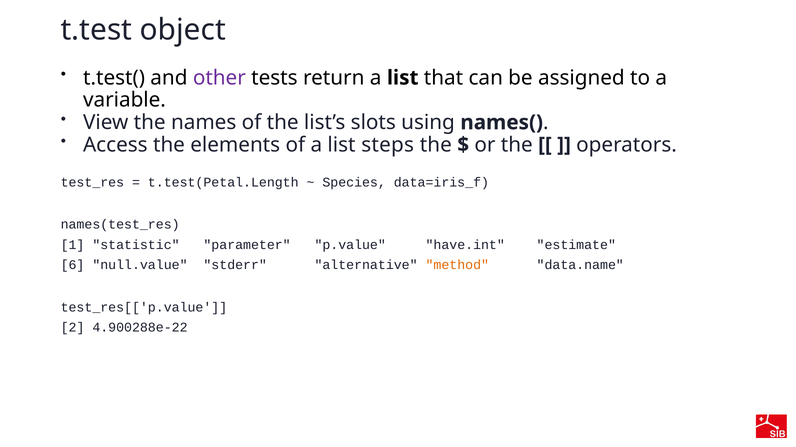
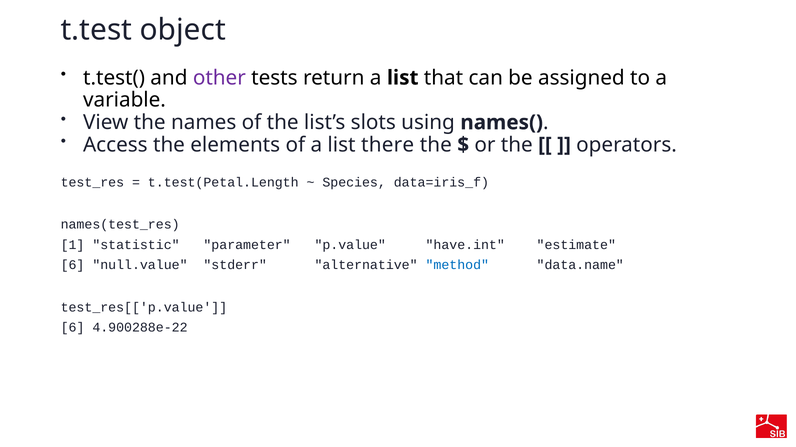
steps: steps -> there
method colour: orange -> blue
2 at (73, 328): 2 -> 6
